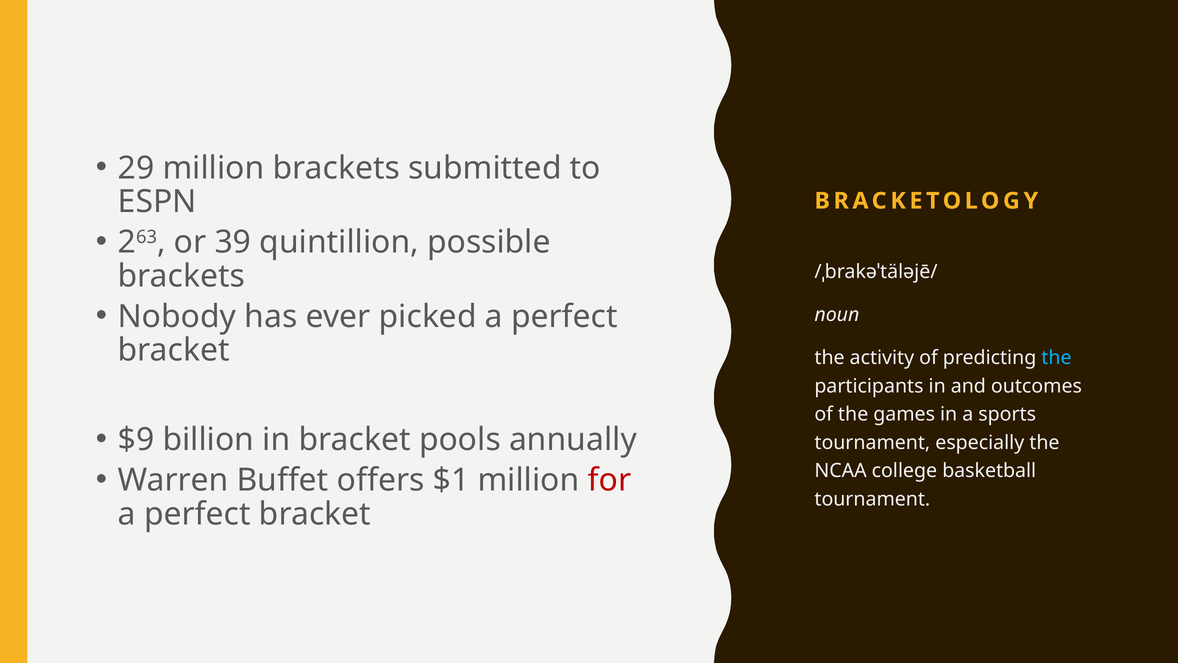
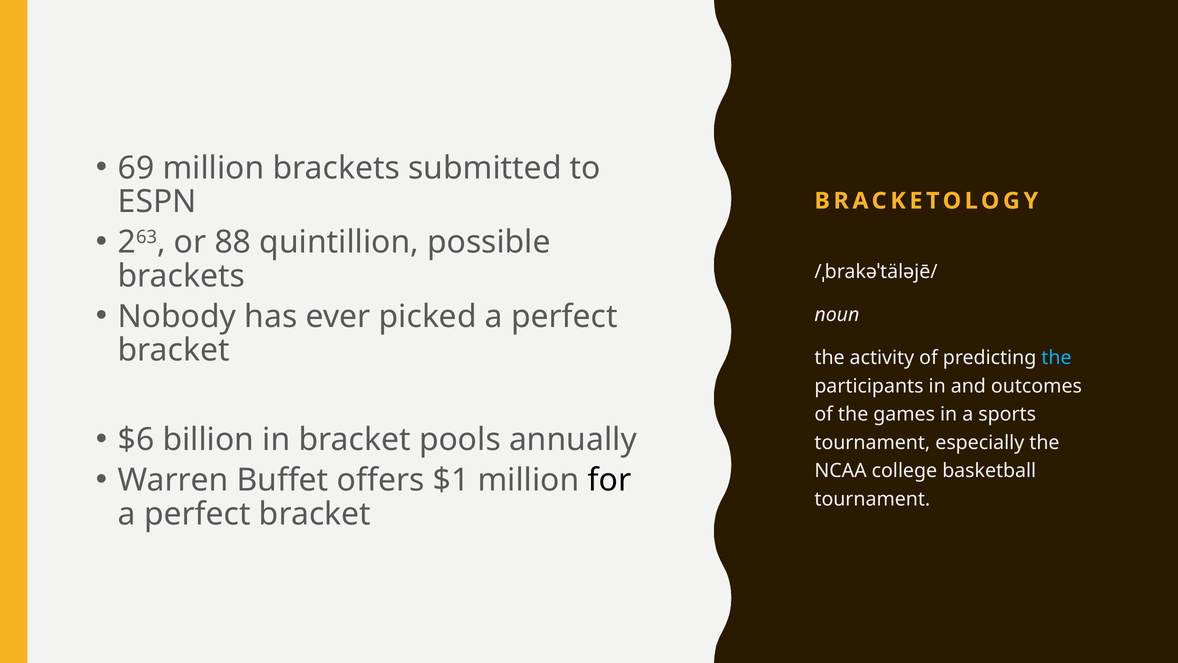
29: 29 -> 69
39: 39 -> 88
$9: $9 -> $6
for colour: red -> black
